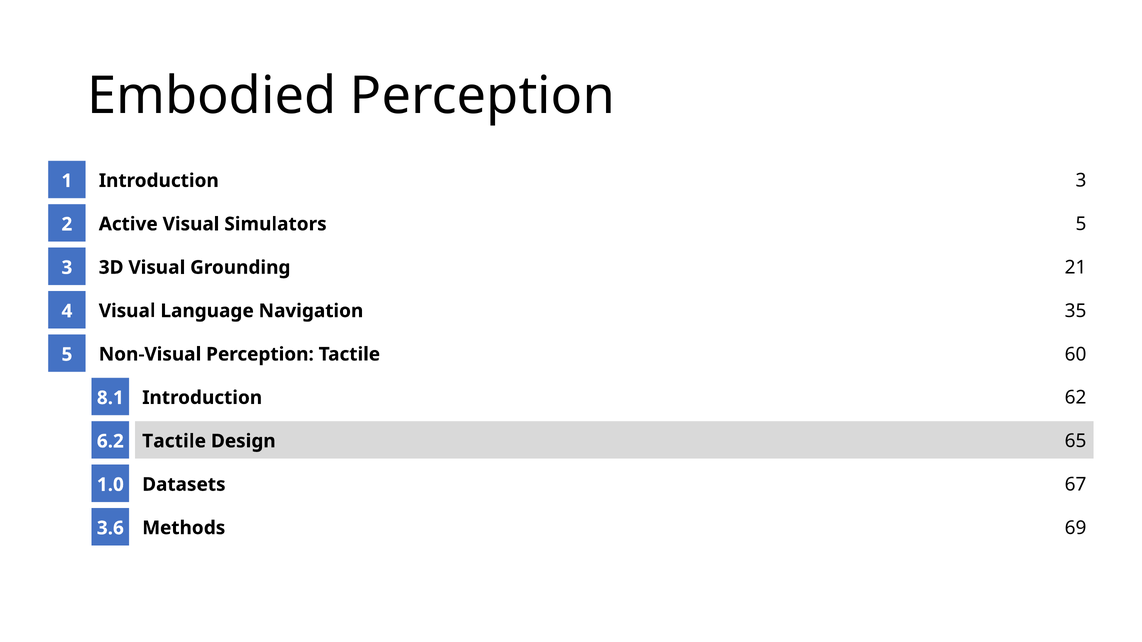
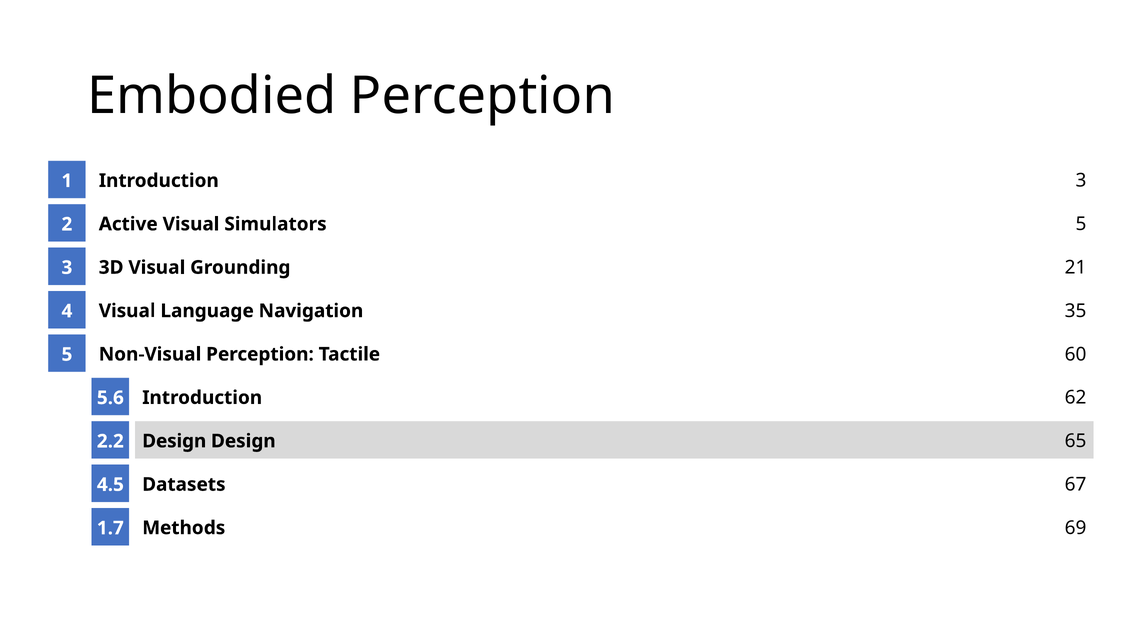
8.1: 8.1 -> 5.6
Tactile at (174, 441): Tactile -> Design
6.2: 6.2 -> 2.2
1.0: 1.0 -> 4.5
3.6: 3.6 -> 1.7
